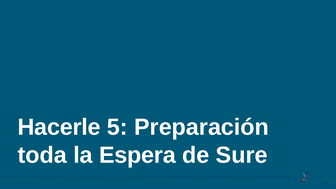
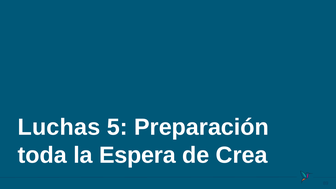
Hacerle: Hacerle -> Luchas
Sure: Sure -> Crea
